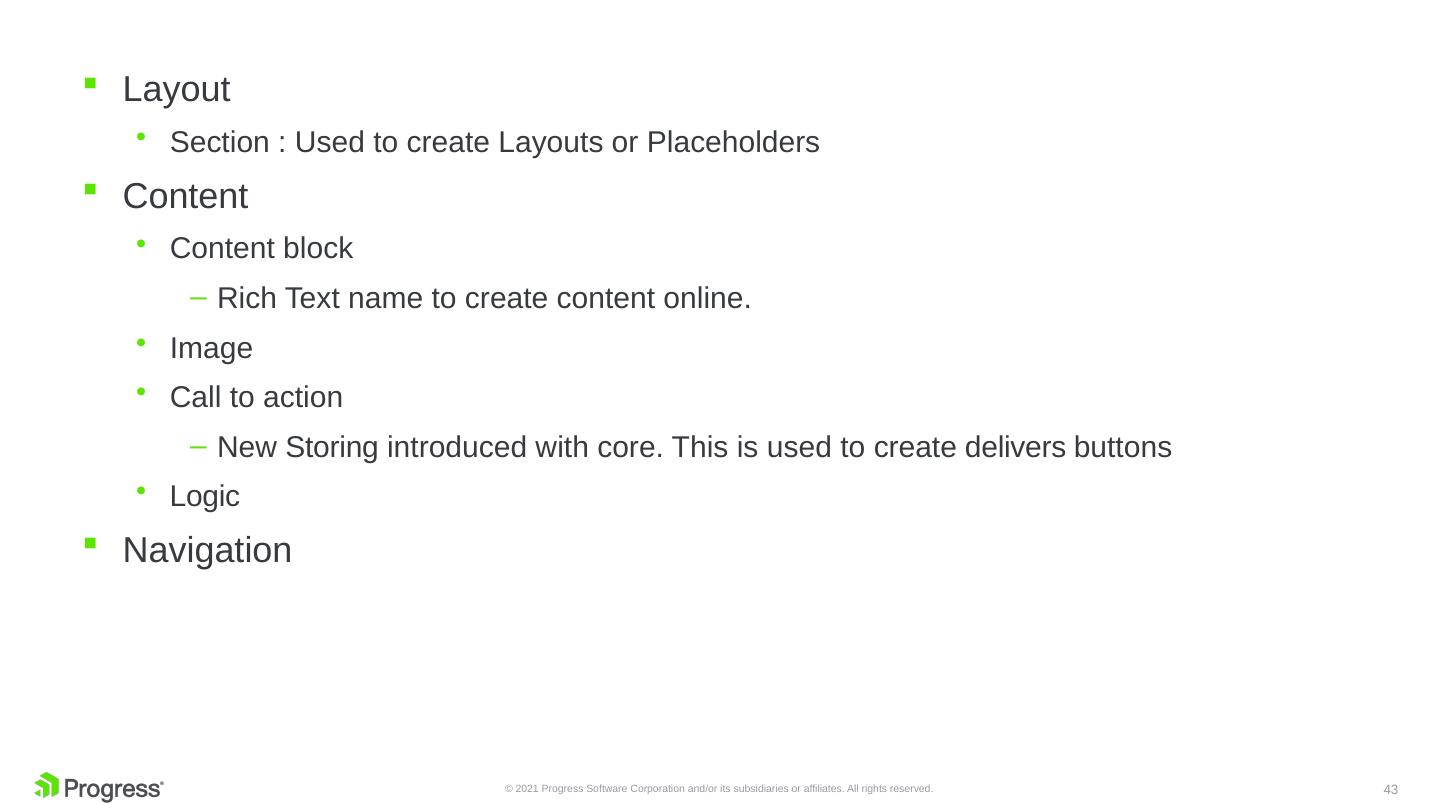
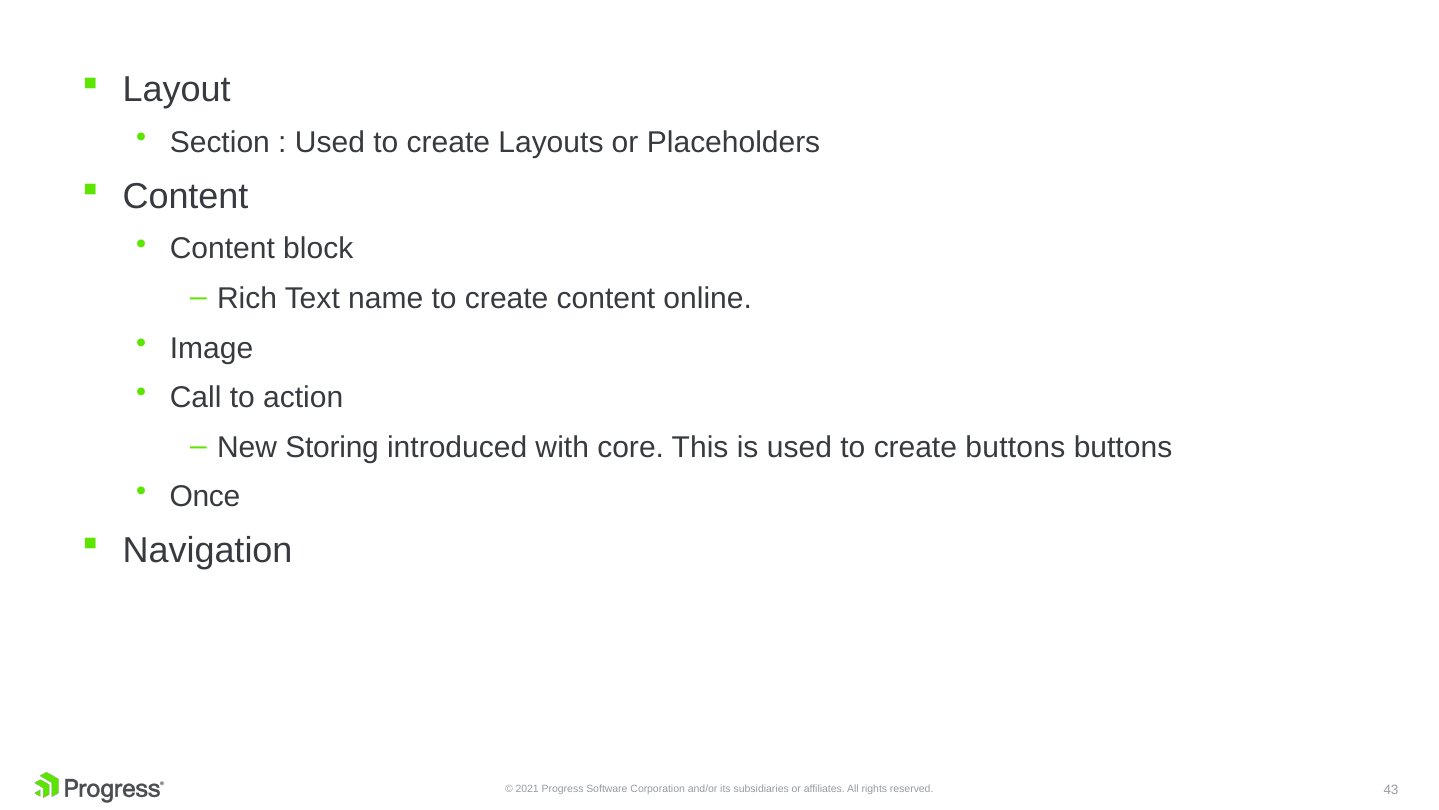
create delivers: delivers -> buttons
Logic: Logic -> Once
